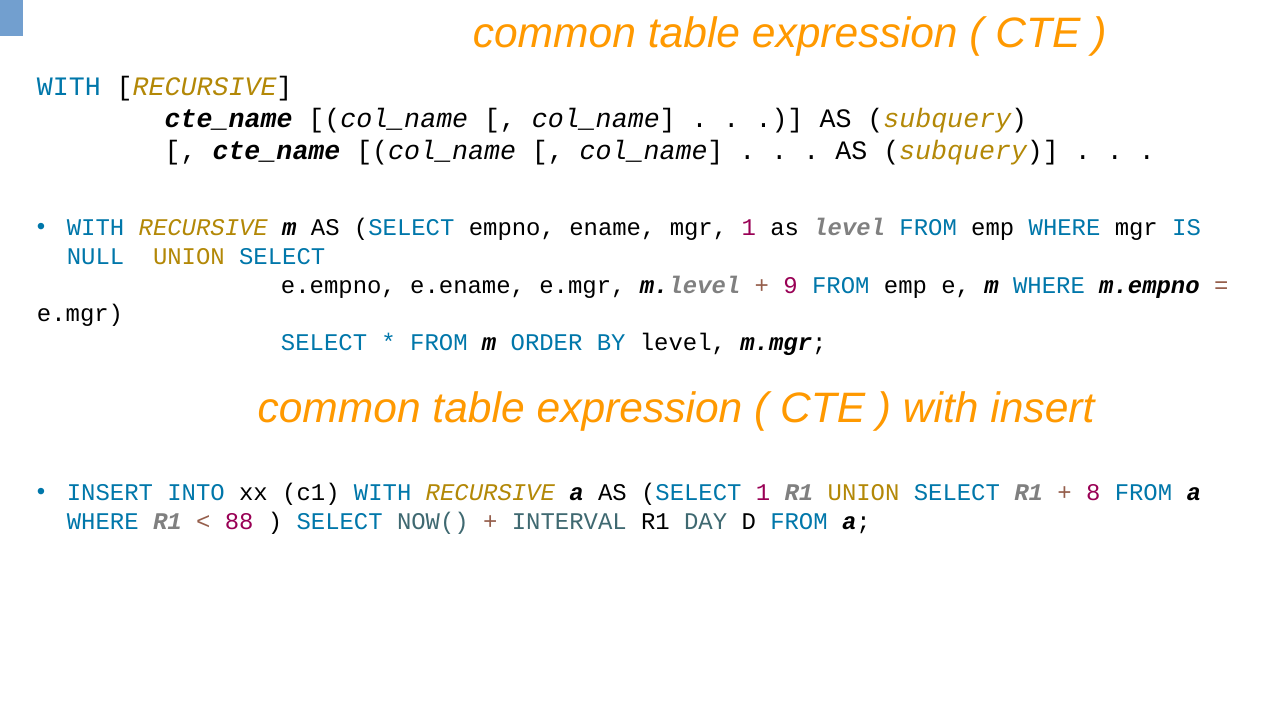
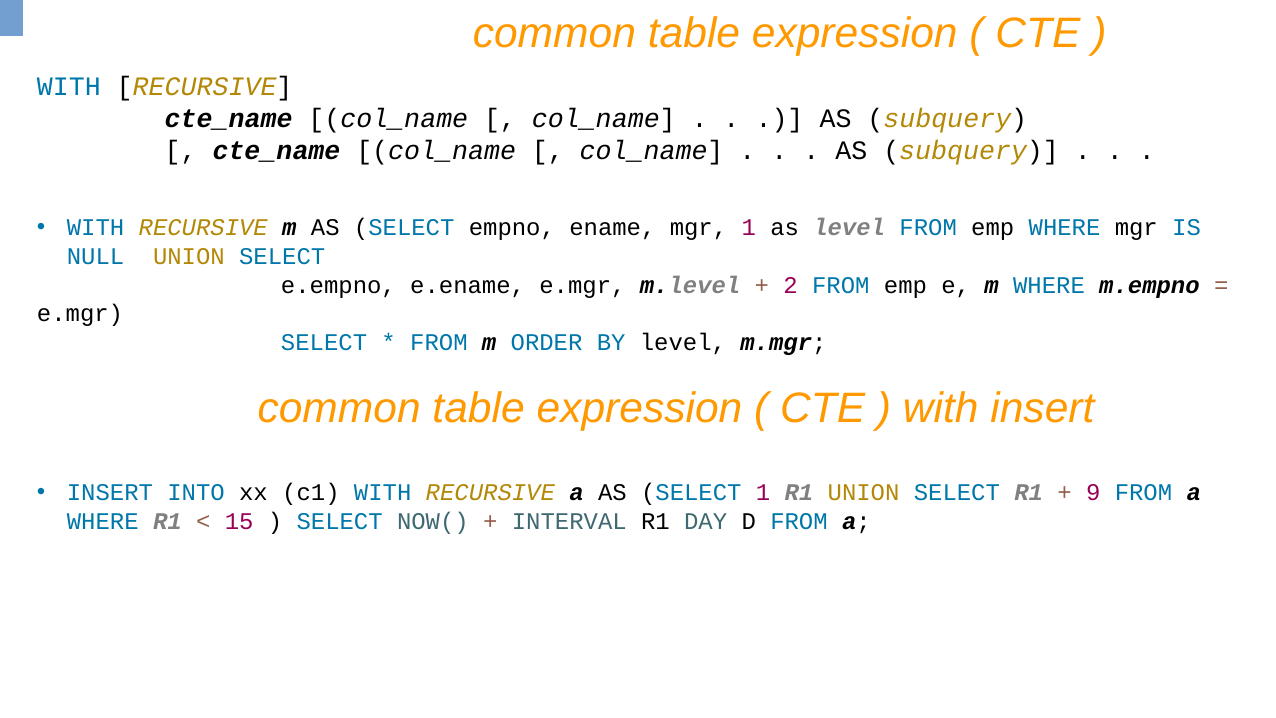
9: 9 -> 2
8: 8 -> 9
88: 88 -> 15
